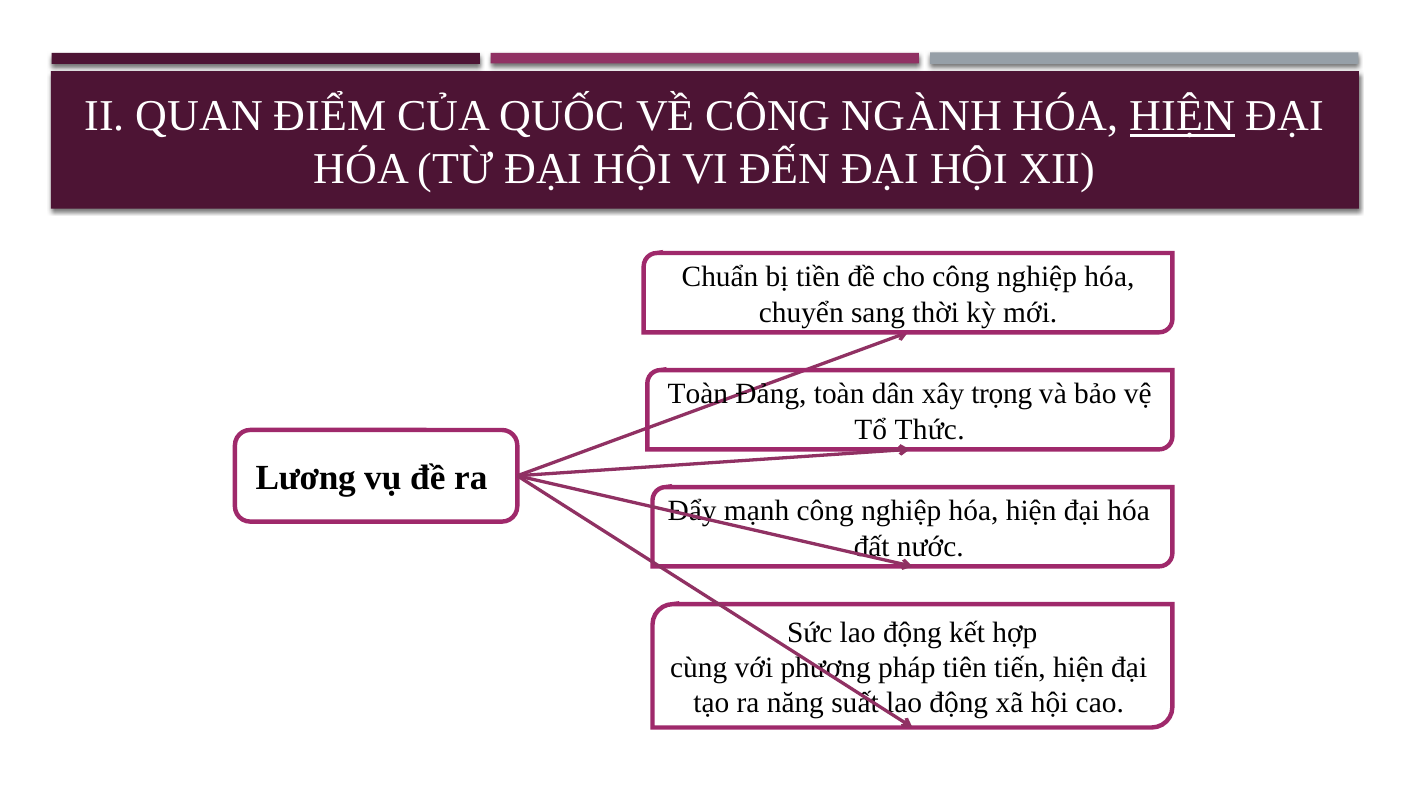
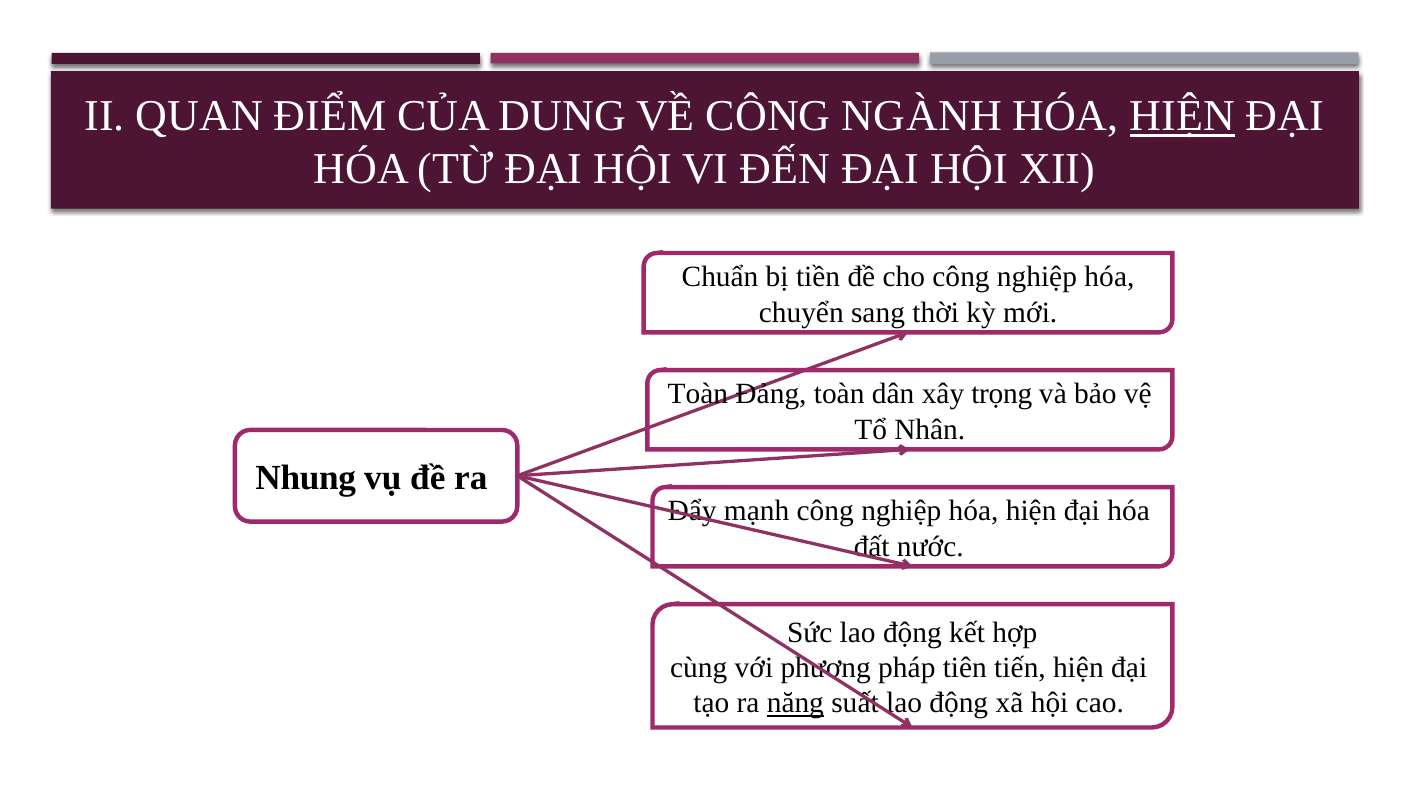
QUỐC: QUỐC -> DUNG
Thức: Thức -> Nhân
Lương: Lương -> Nhung
năng underline: none -> present
